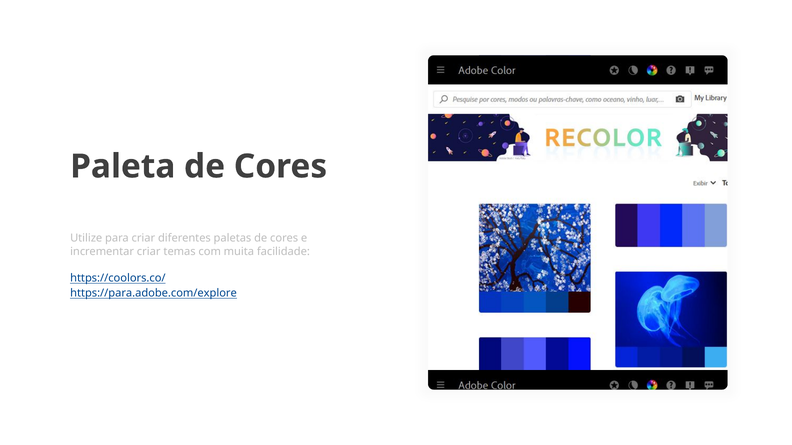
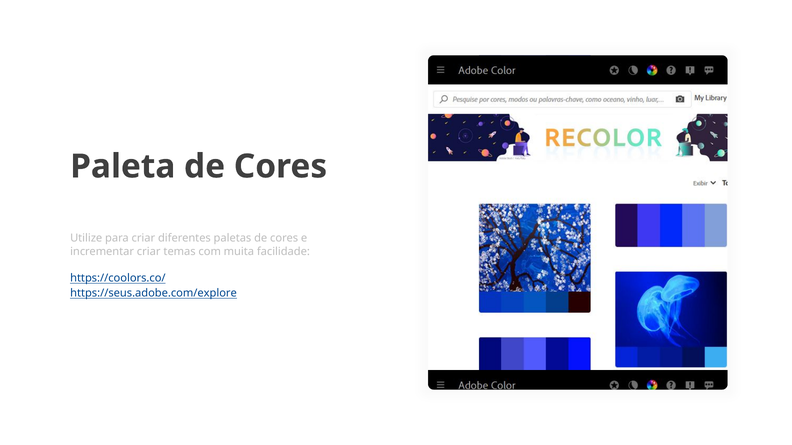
https://para.adobe.com/explore: https://para.adobe.com/explore -> https://seus.adobe.com/explore
